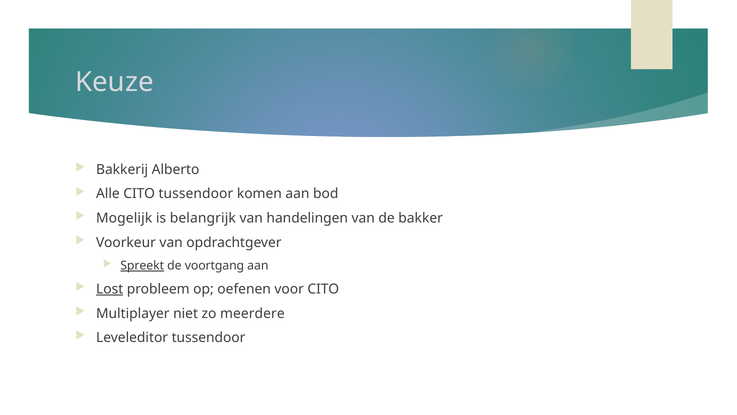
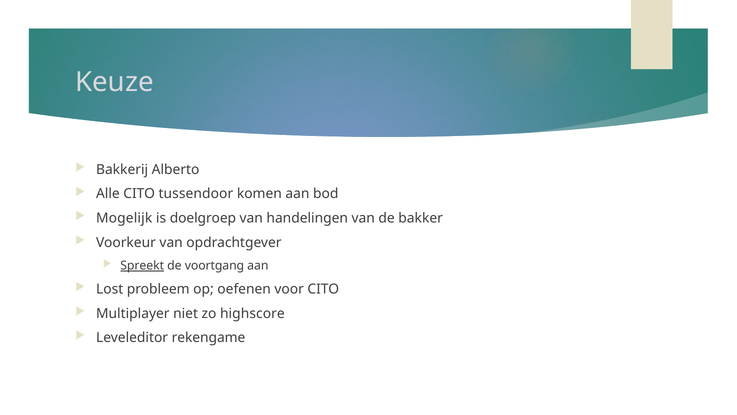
belangrijk: belangrijk -> doelgroep
Lost underline: present -> none
meerdere: meerdere -> highscore
Leveleditor tussendoor: tussendoor -> rekengame
